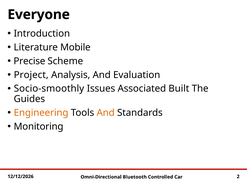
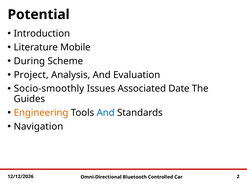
Everyone: Everyone -> Potential
Precise: Precise -> During
Built: Built -> Date
And at (106, 113) colour: orange -> blue
Monitoring: Monitoring -> Navigation
